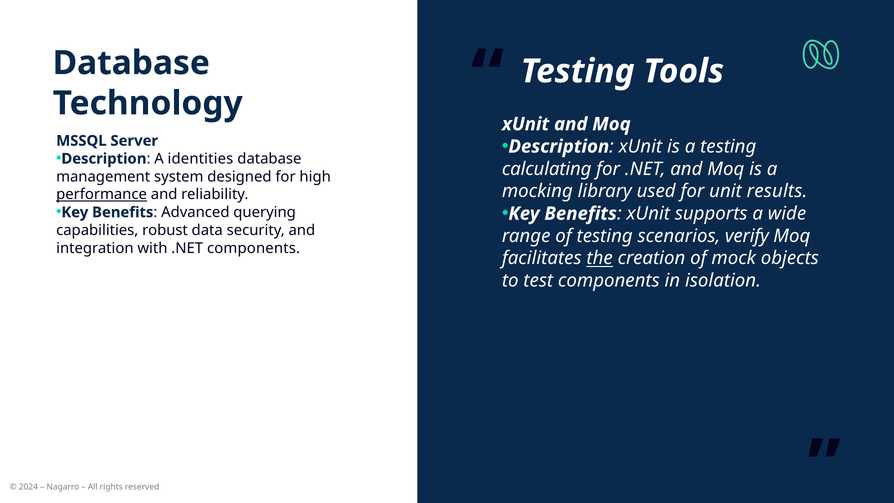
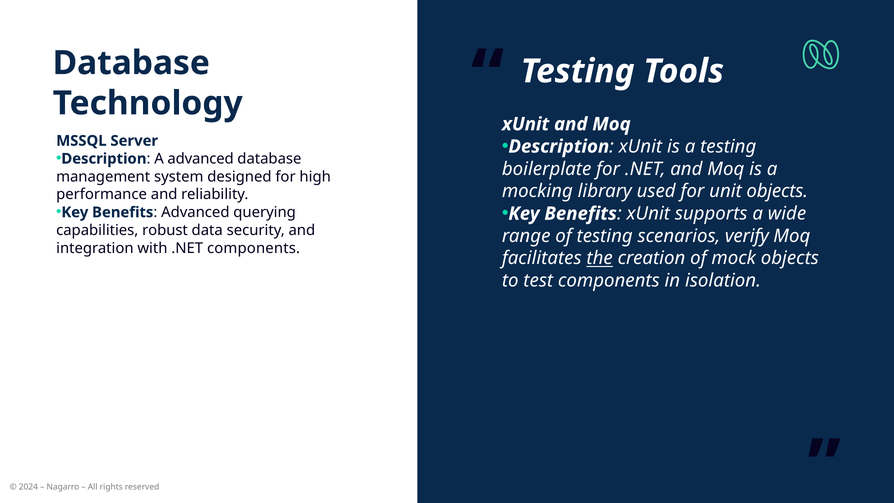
A identities: identities -> advanced
calculating: calculating -> boilerplate
unit results: results -> objects
performance underline: present -> none
